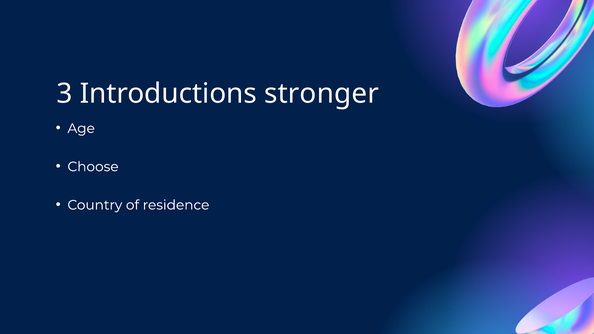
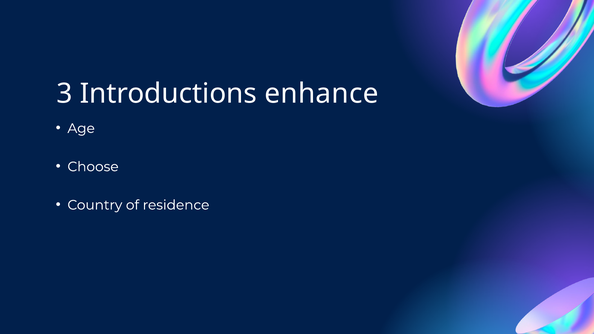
stronger: stronger -> enhance
